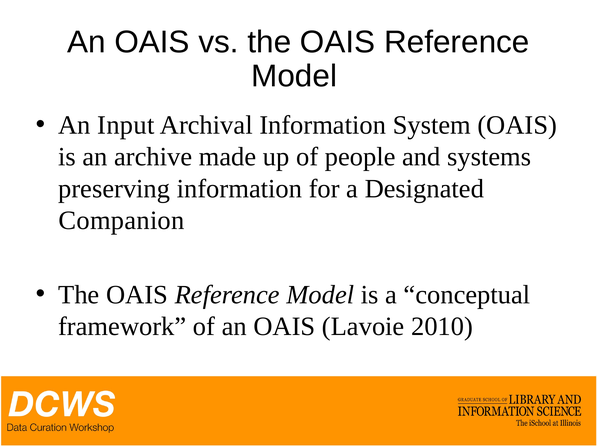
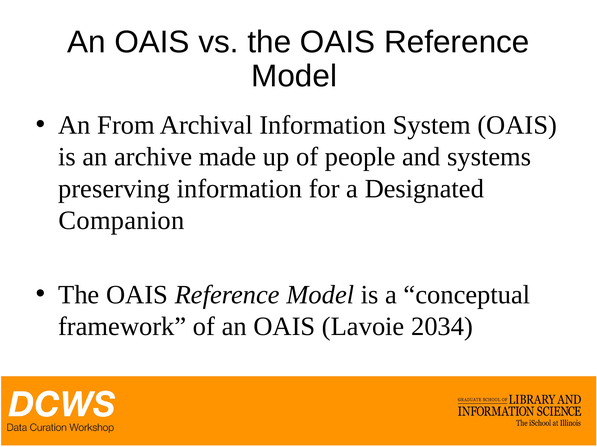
Input: Input -> From
2010: 2010 -> 2034
